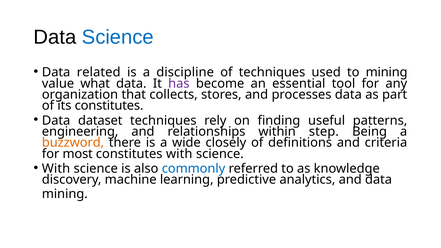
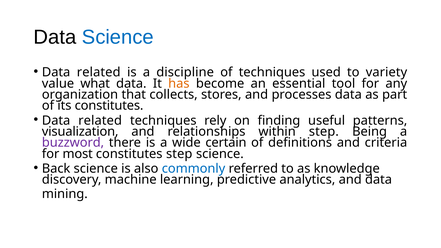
to mining: mining -> variety
has colour: purple -> orange
dataset at (100, 120): dataset -> related
engineering: engineering -> visualization
buzzword colour: orange -> purple
closely: closely -> certain
constitutes with: with -> step
With at (56, 169): With -> Back
